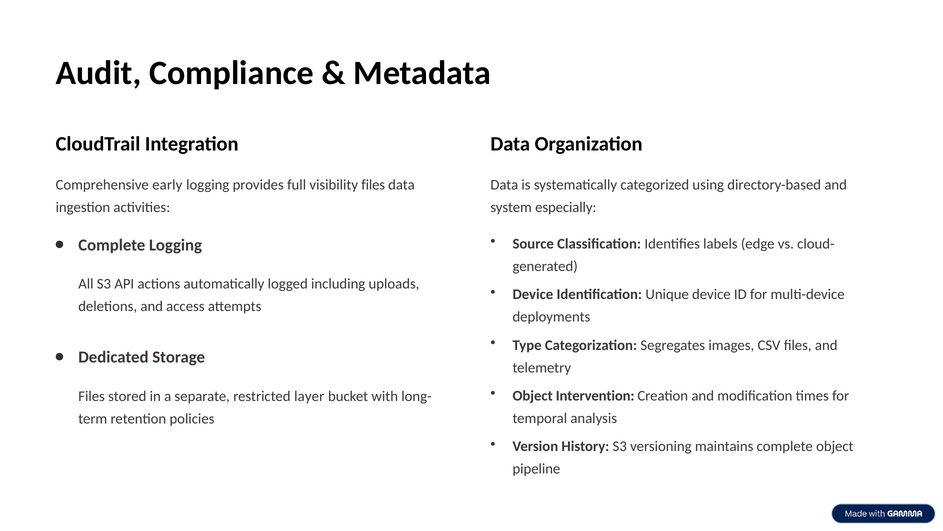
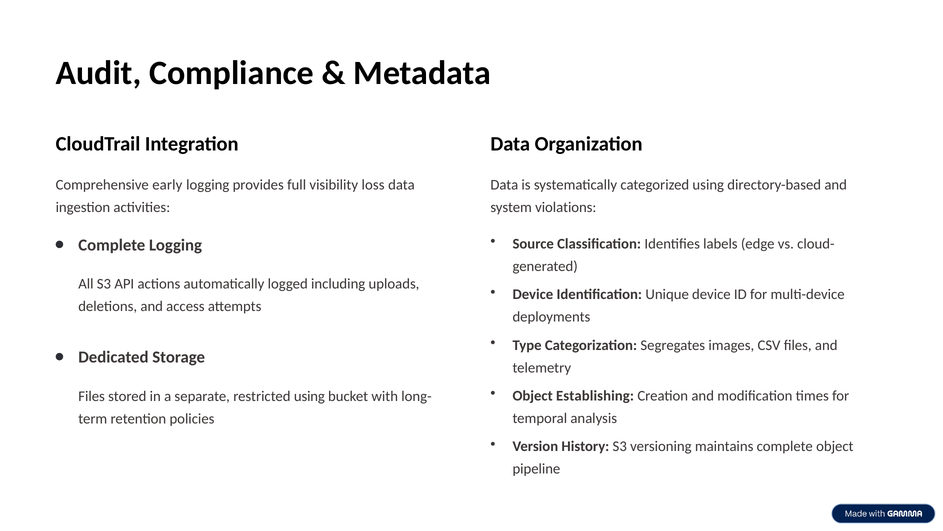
visibility files: files -> loss
especially: especially -> violations
Intervention: Intervention -> Establishing
restricted layer: layer -> using
